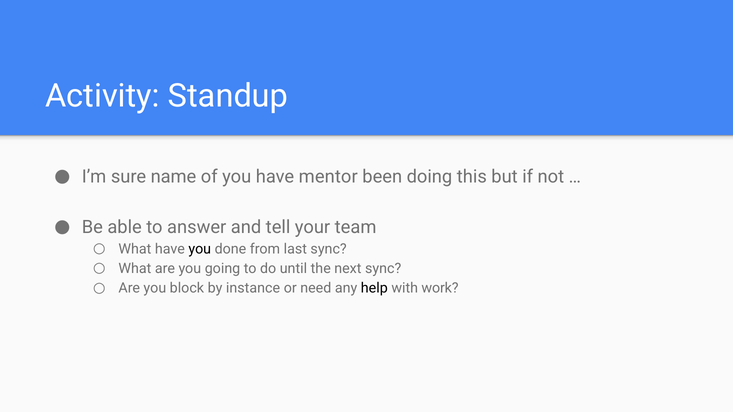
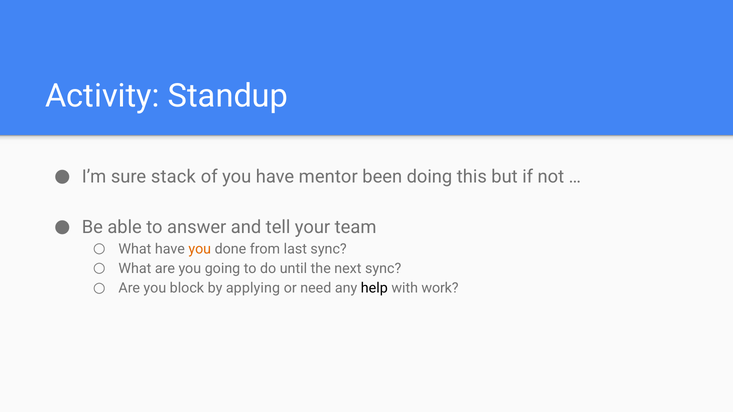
name: name -> stack
you at (200, 249) colour: black -> orange
instance: instance -> applying
